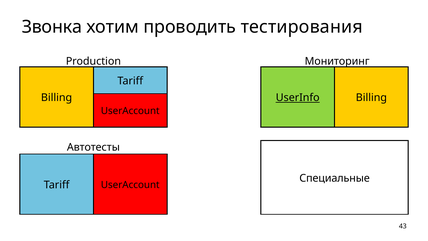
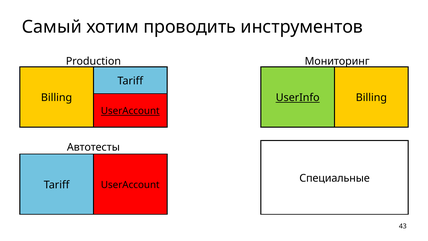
Звонка: Звонка -> Самый
тестирования: тестирования -> инструментов
UserAccount at (130, 111) underline: none -> present
